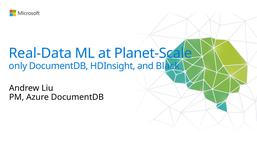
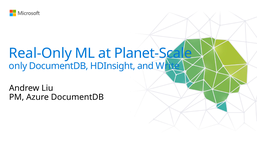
Real-Data: Real-Data -> Real-Only
Black: Black -> Write
